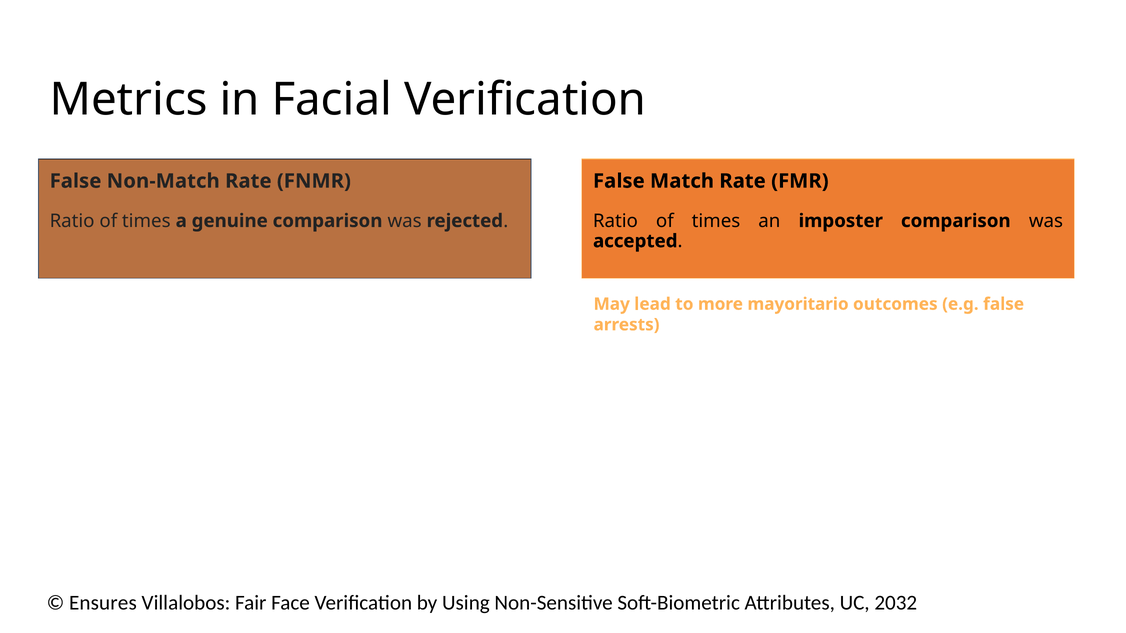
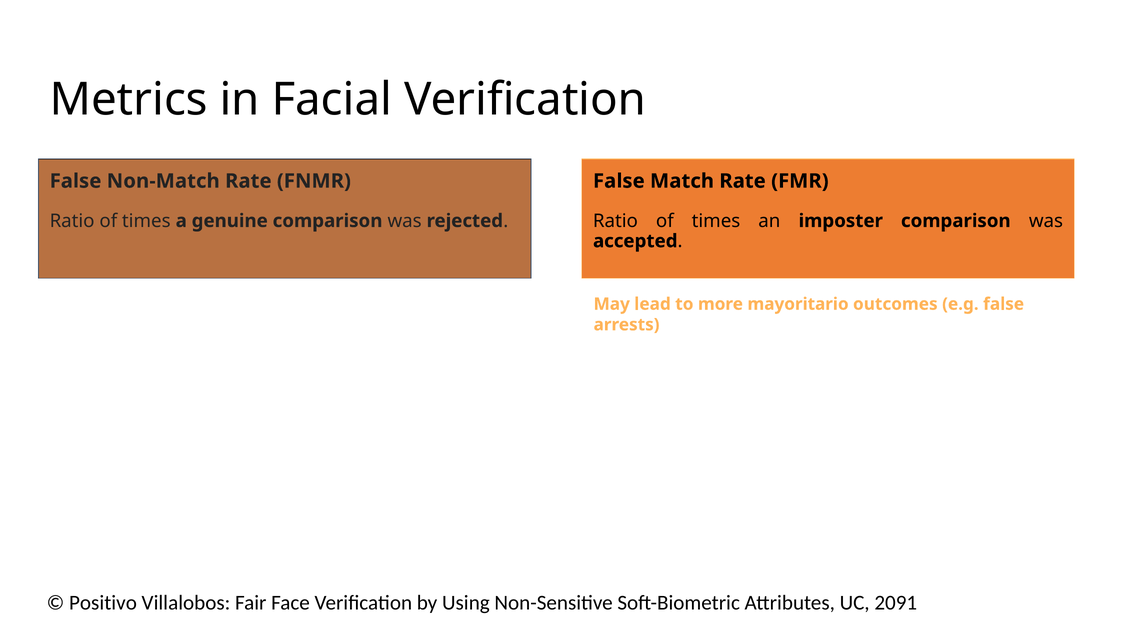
Ensures: Ensures -> Positivo
2032: 2032 -> 2091
